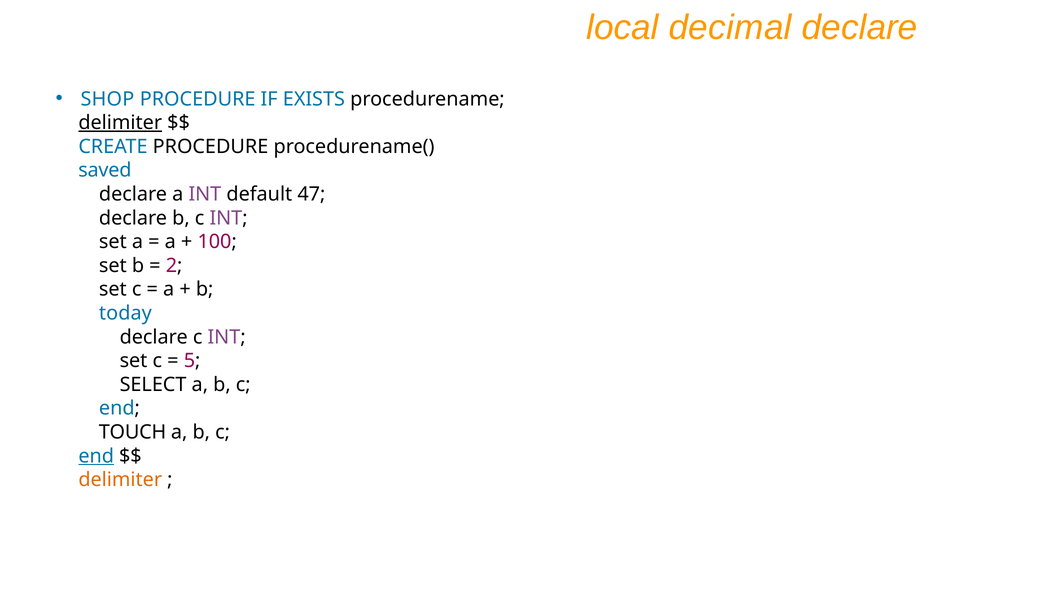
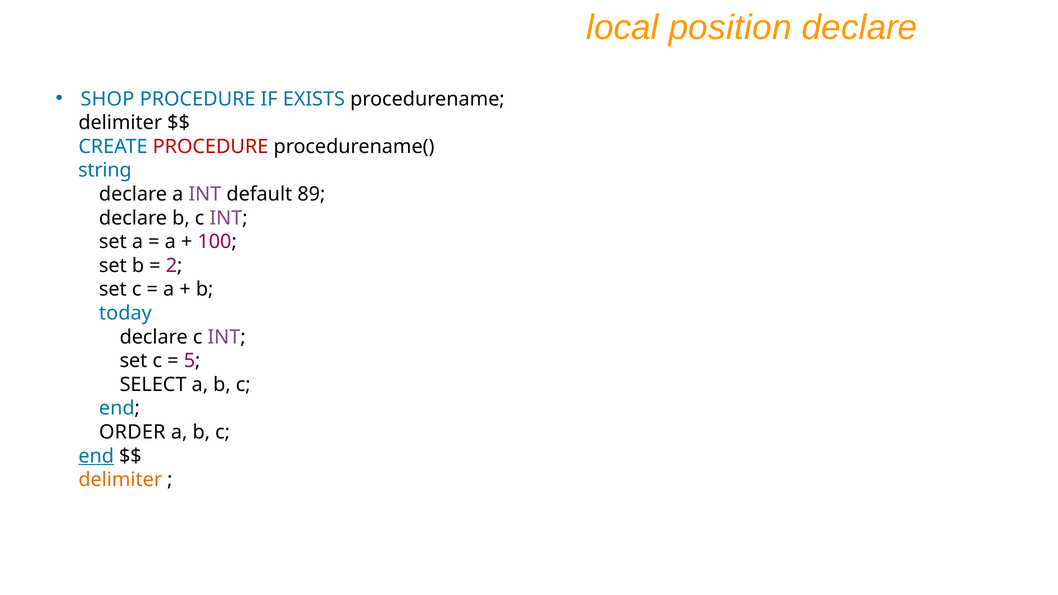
decimal: decimal -> position
delimiter at (120, 123) underline: present -> none
PROCEDURE at (211, 147) colour: black -> red
saved: saved -> string
47: 47 -> 89
TOUCH: TOUCH -> ORDER
